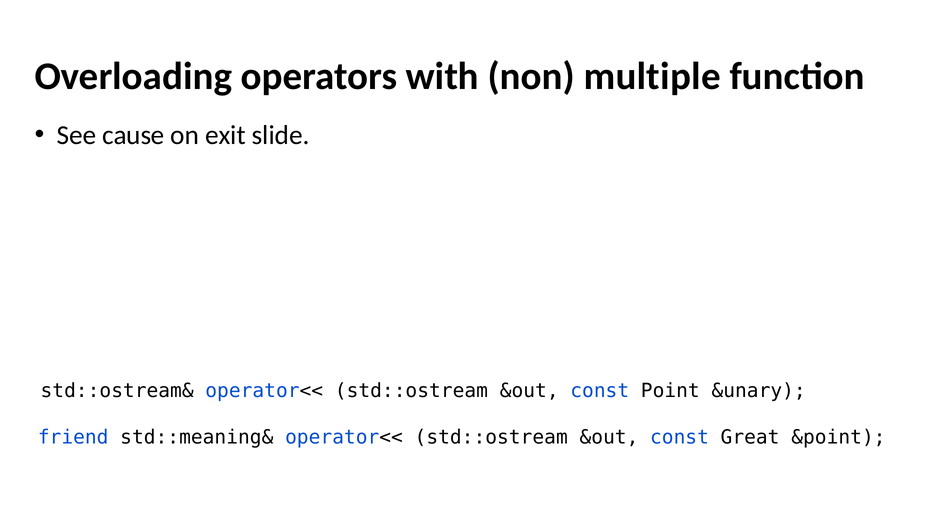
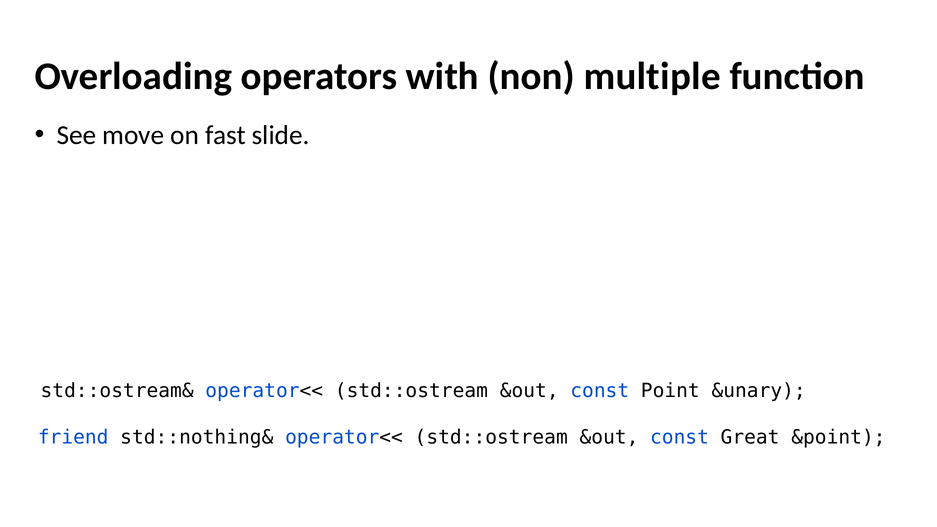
cause: cause -> move
exit: exit -> fast
std::meaning&: std::meaning& -> std::nothing&
